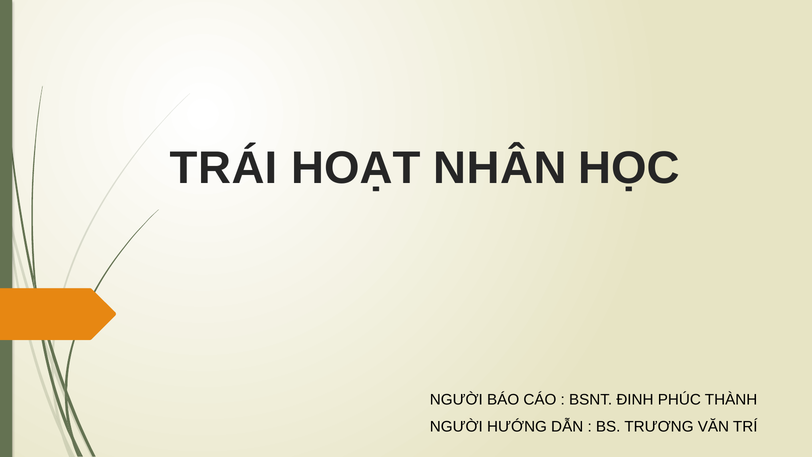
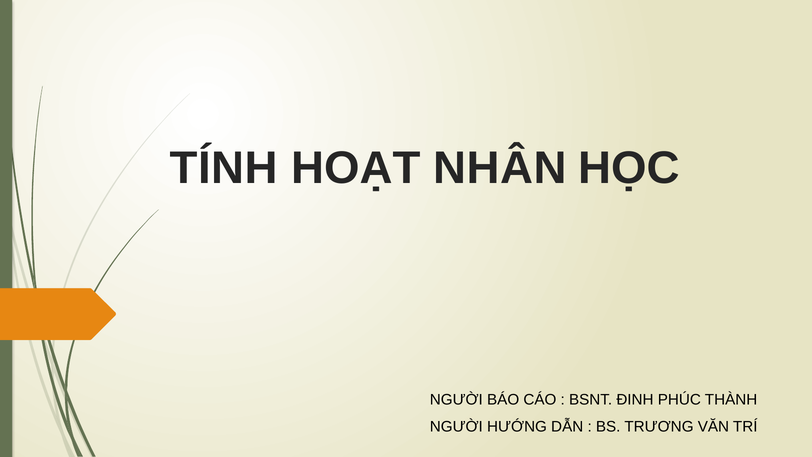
TRÁI: TRÁI -> TÍNH
